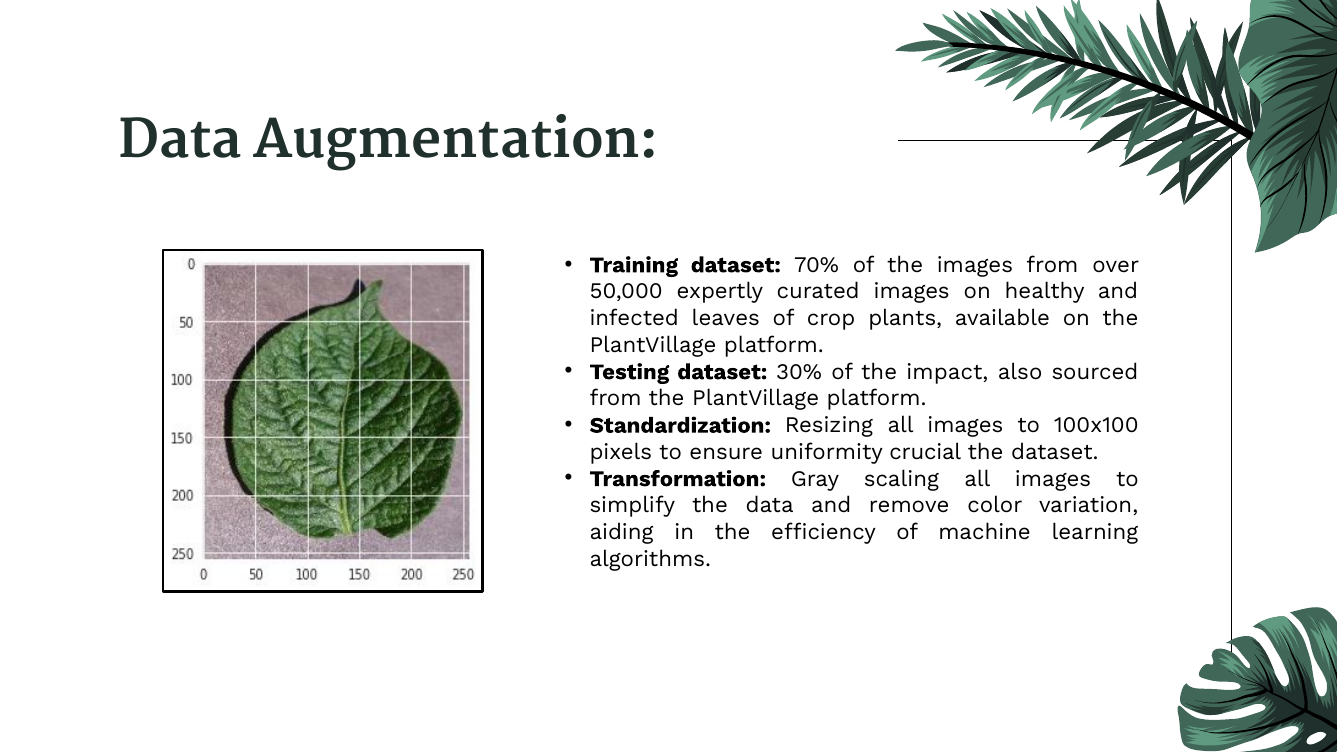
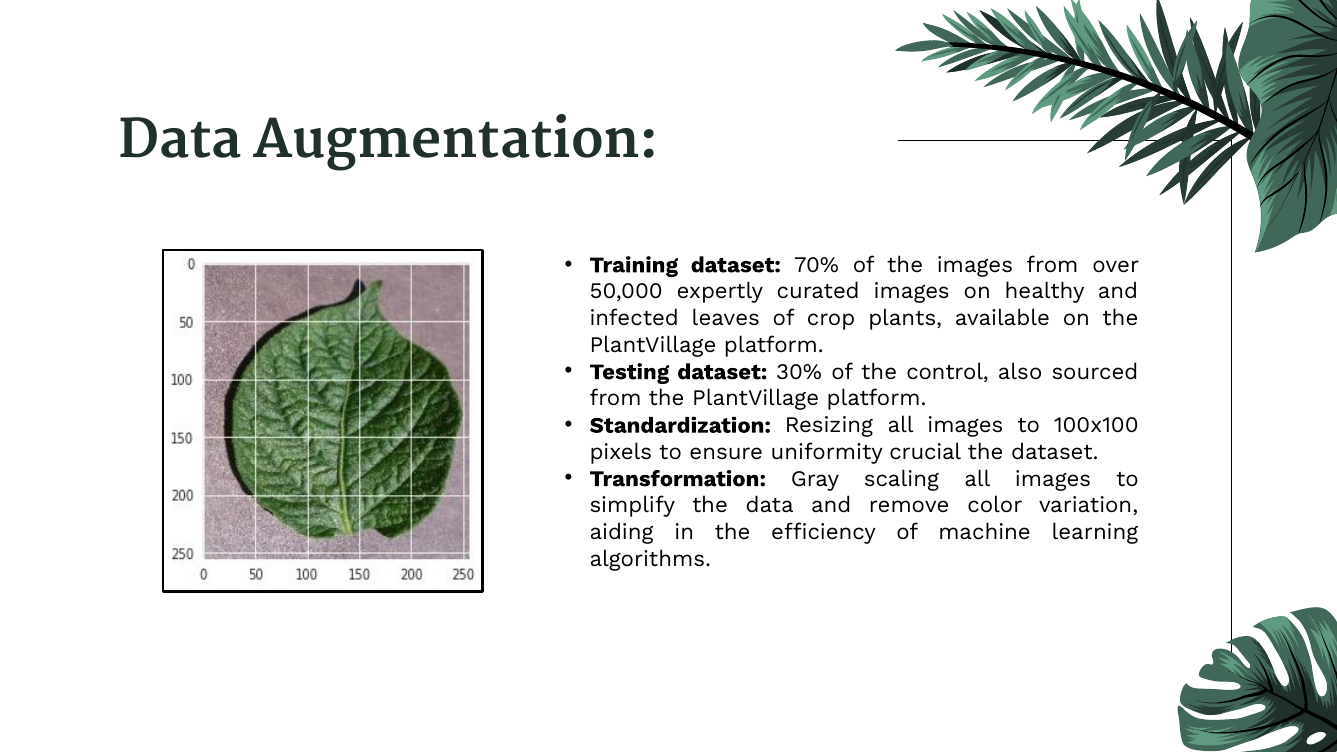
impact: impact -> control
